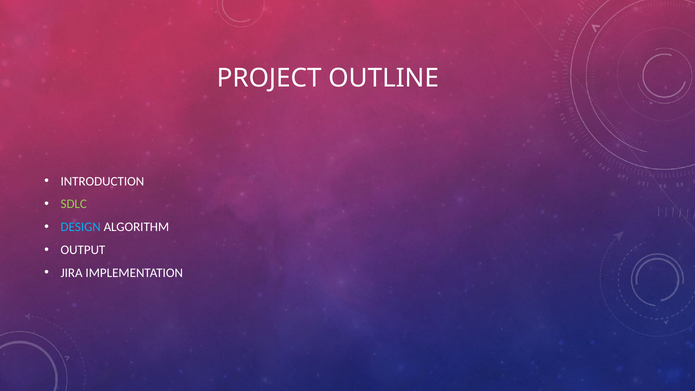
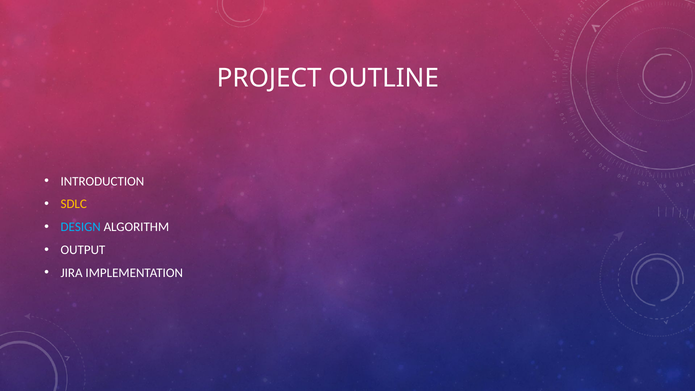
SDLC colour: light green -> yellow
